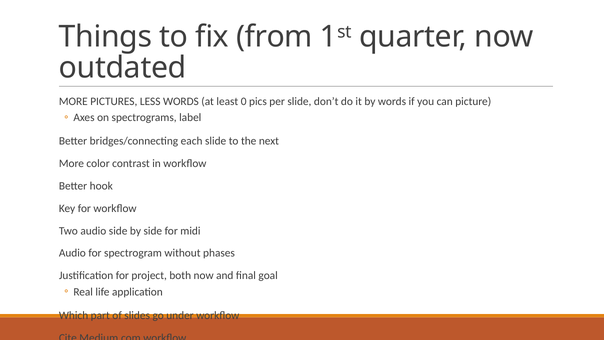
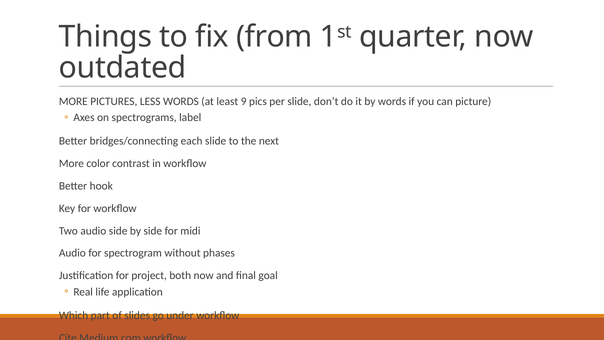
0: 0 -> 9
